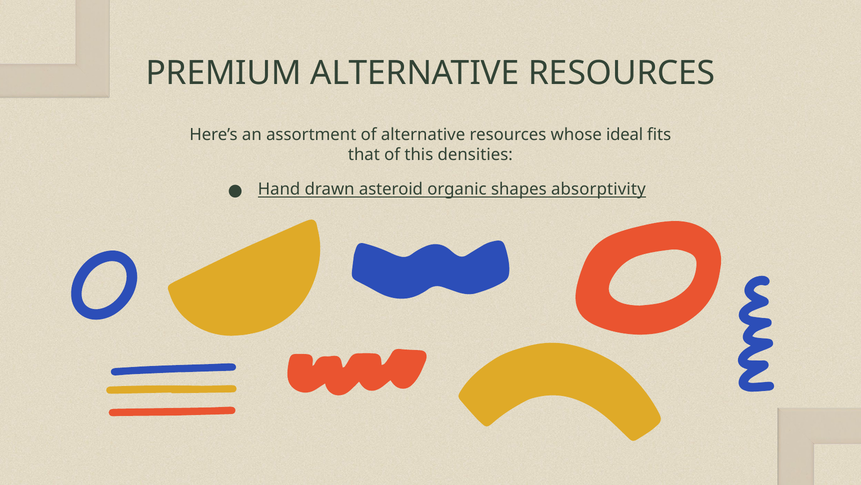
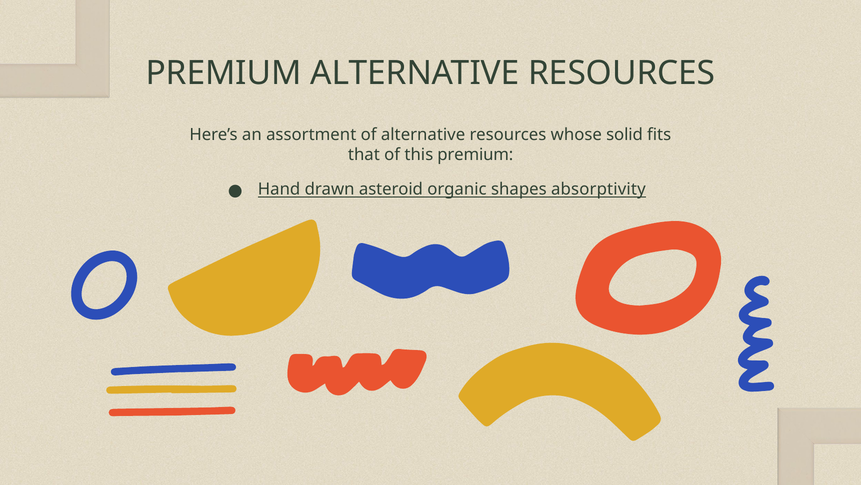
ideal: ideal -> solid
this densities: densities -> premium
